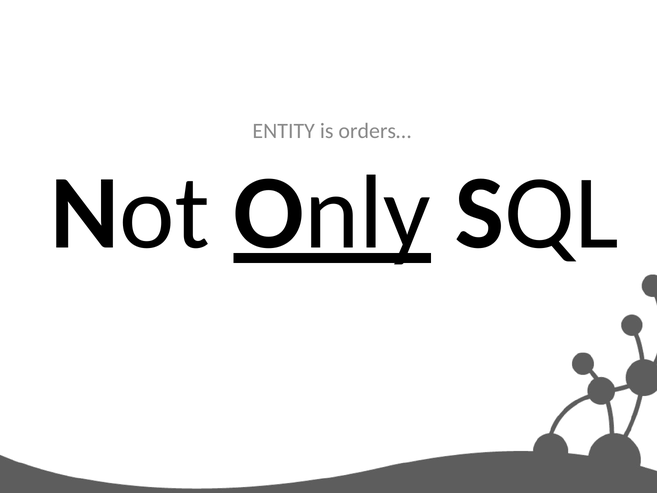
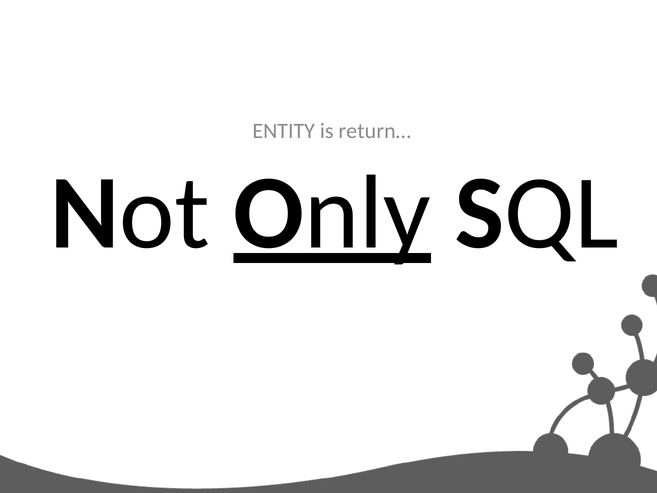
orders…: orders… -> return…
